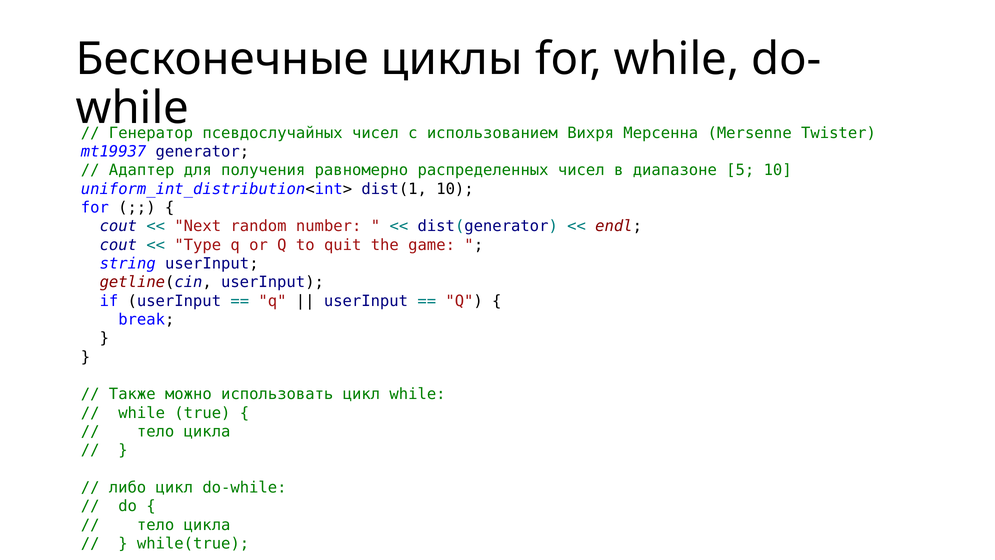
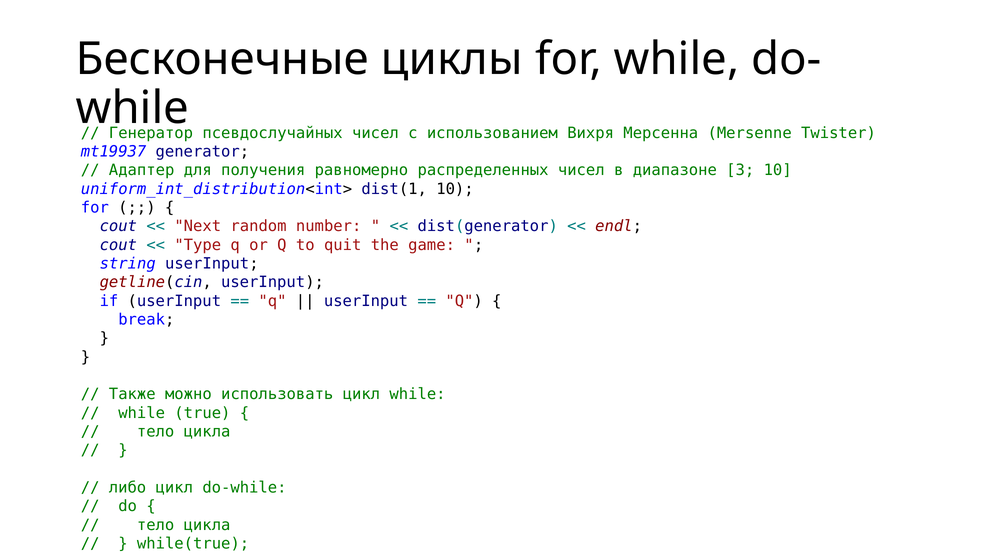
5: 5 -> 3
